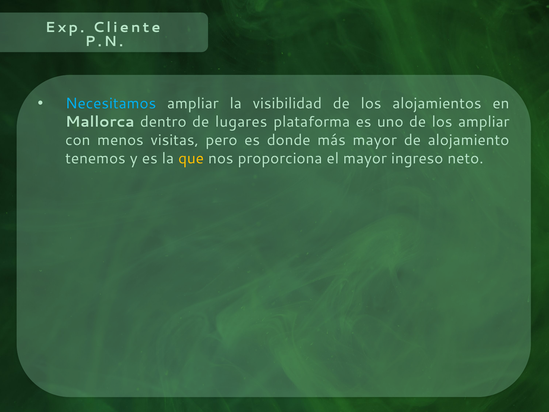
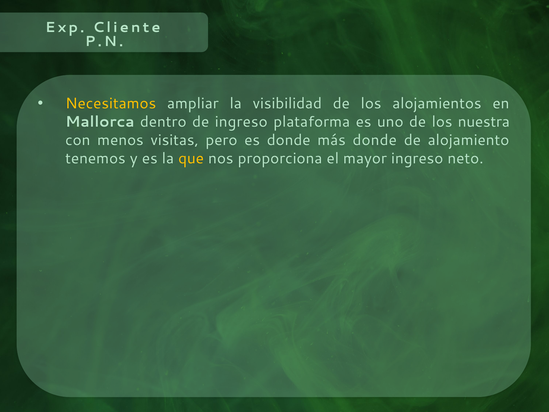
Necesitamos colour: light blue -> yellow
de lugares: lugares -> ingreso
los ampliar: ampliar -> nuestra
más mayor: mayor -> donde
